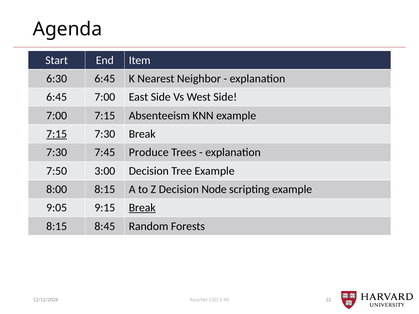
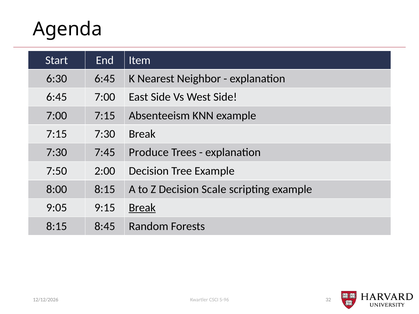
7:15 at (57, 134) underline: present -> none
3:00: 3:00 -> 2:00
Node: Node -> Scale
